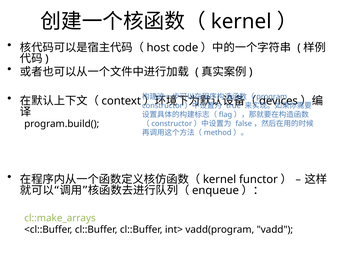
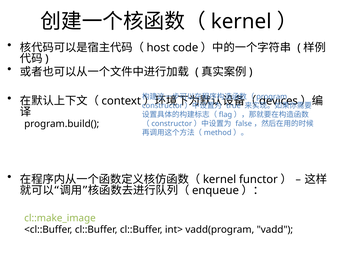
cl::make_arrays: cl::make_arrays -> cl::make_image
